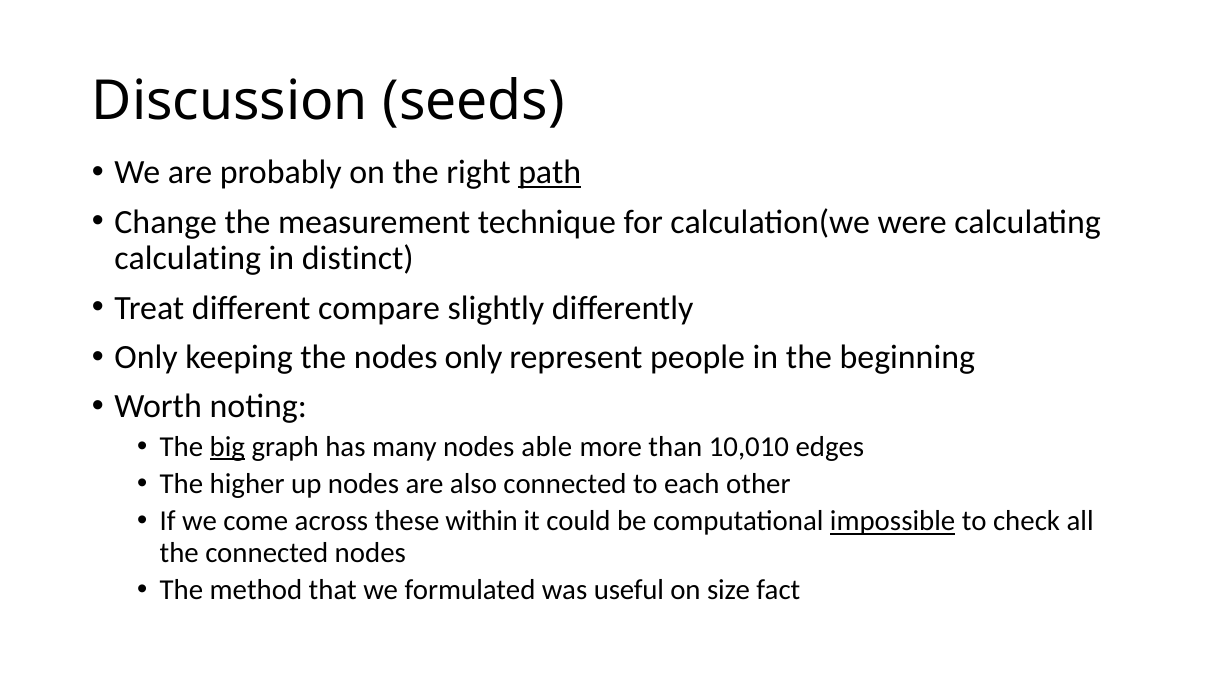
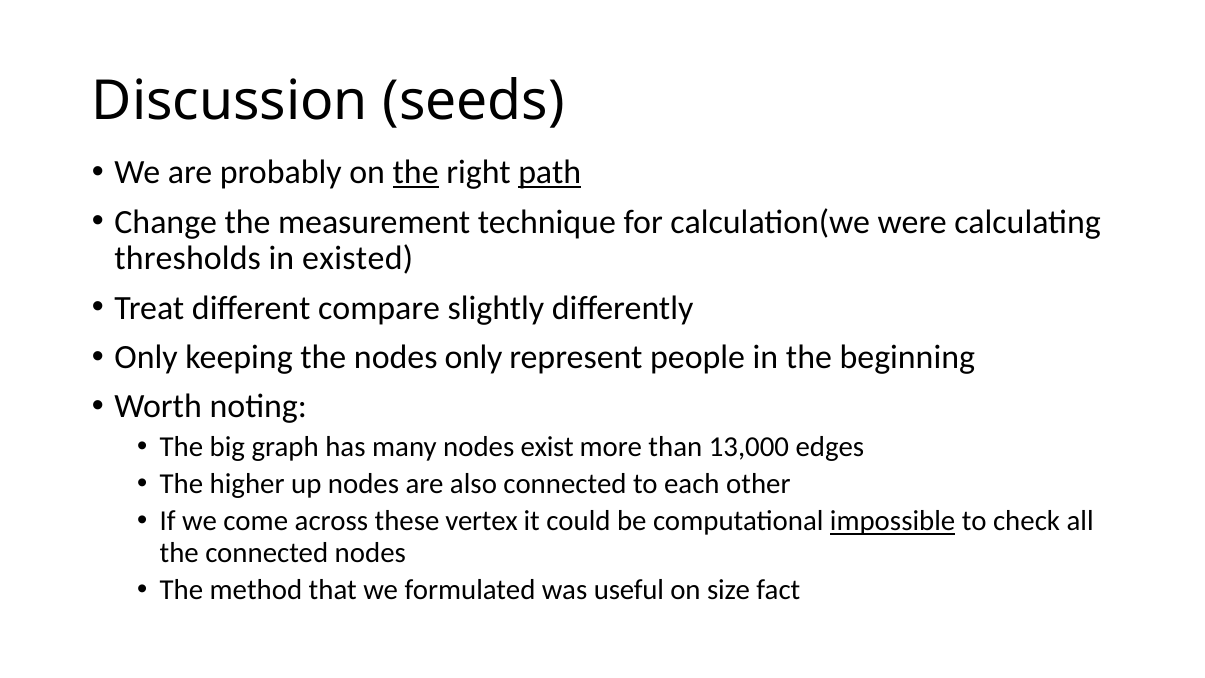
the at (416, 173) underline: none -> present
calculating at (188, 259): calculating -> thresholds
distinct: distinct -> existed
big underline: present -> none
able: able -> exist
10,010: 10,010 -> 13,000
within: within -> vertex
